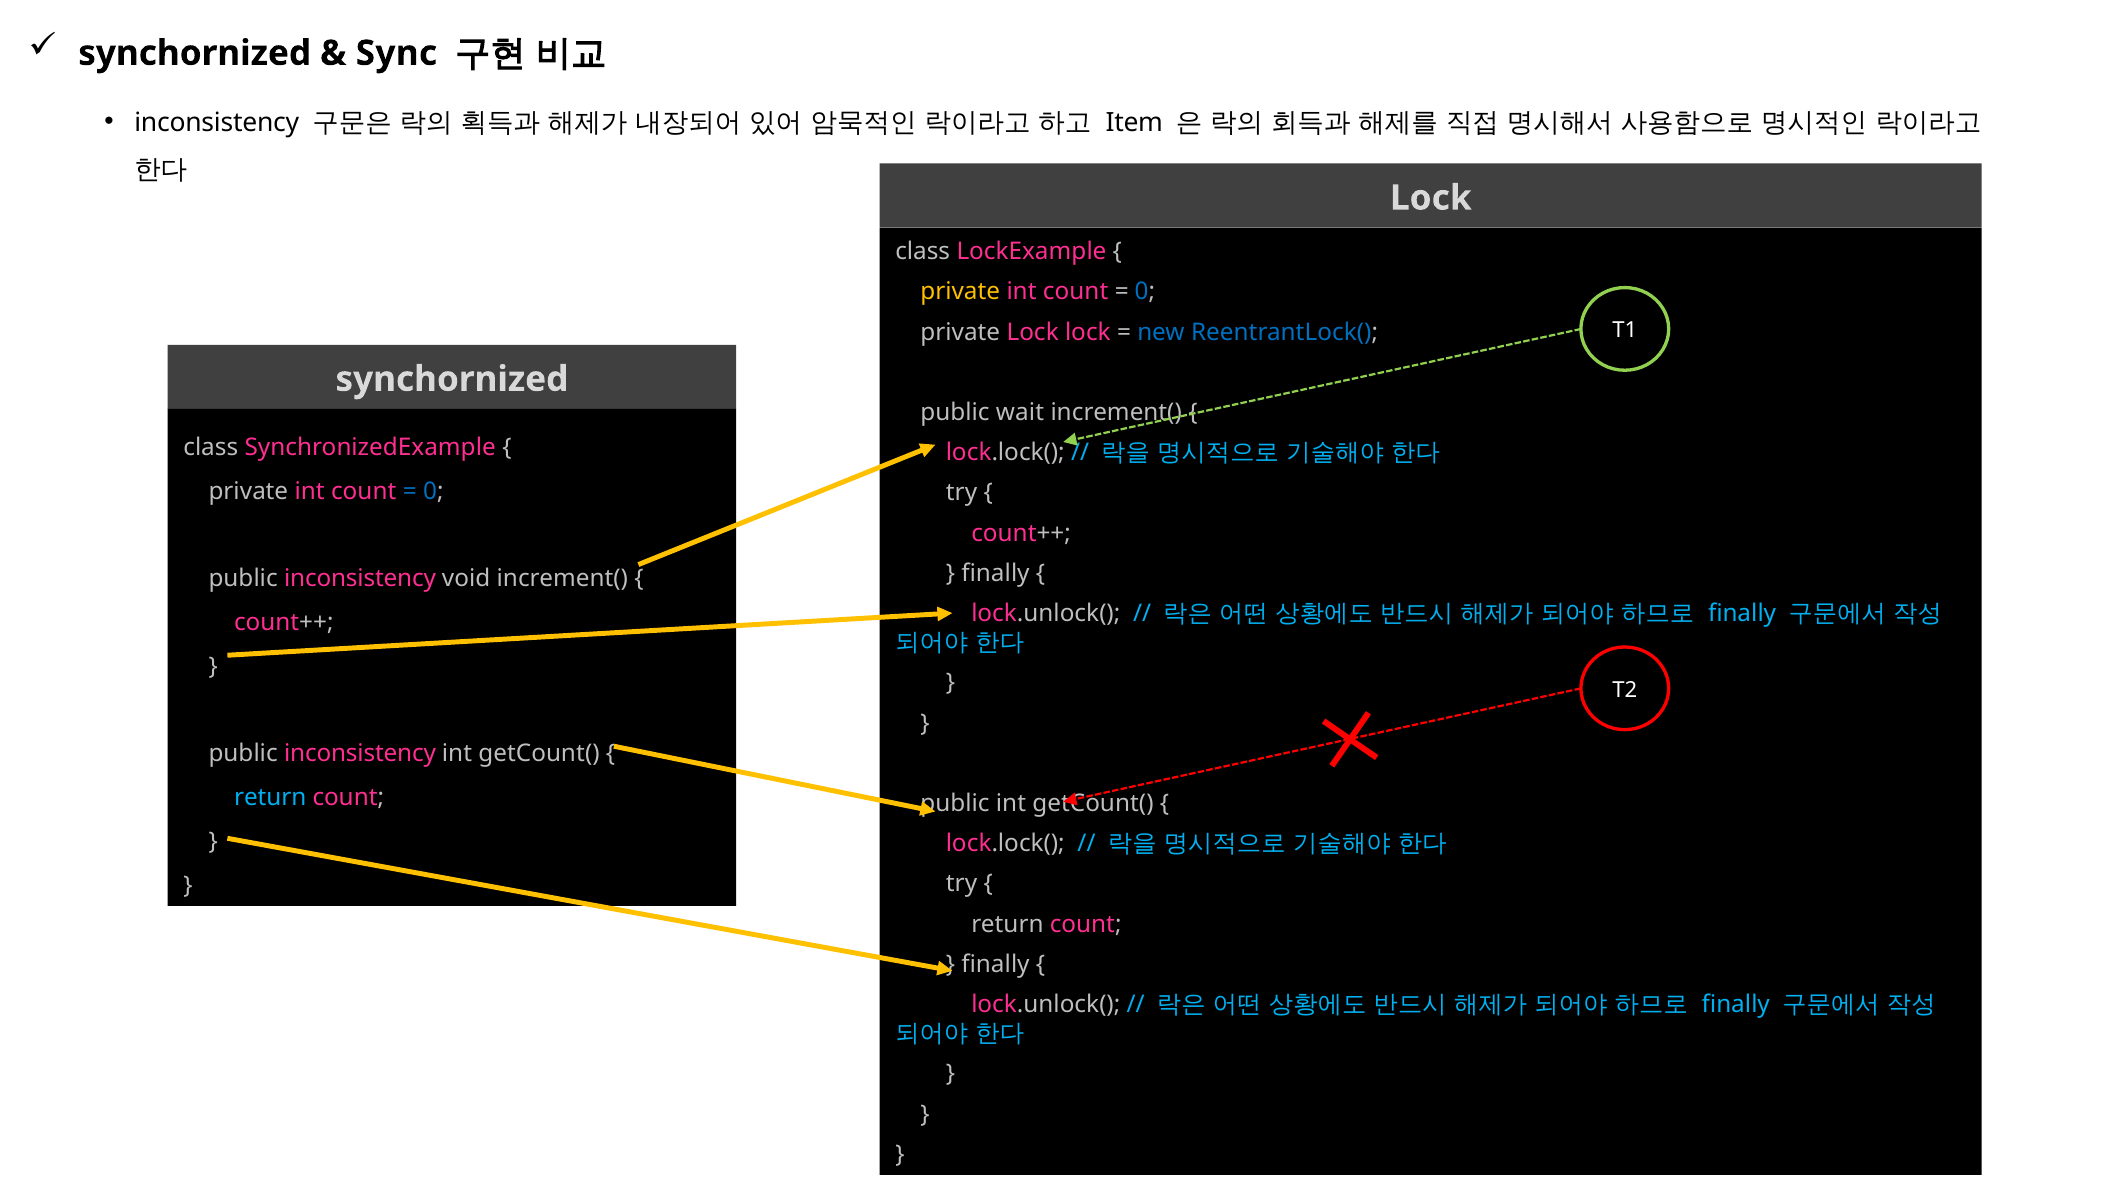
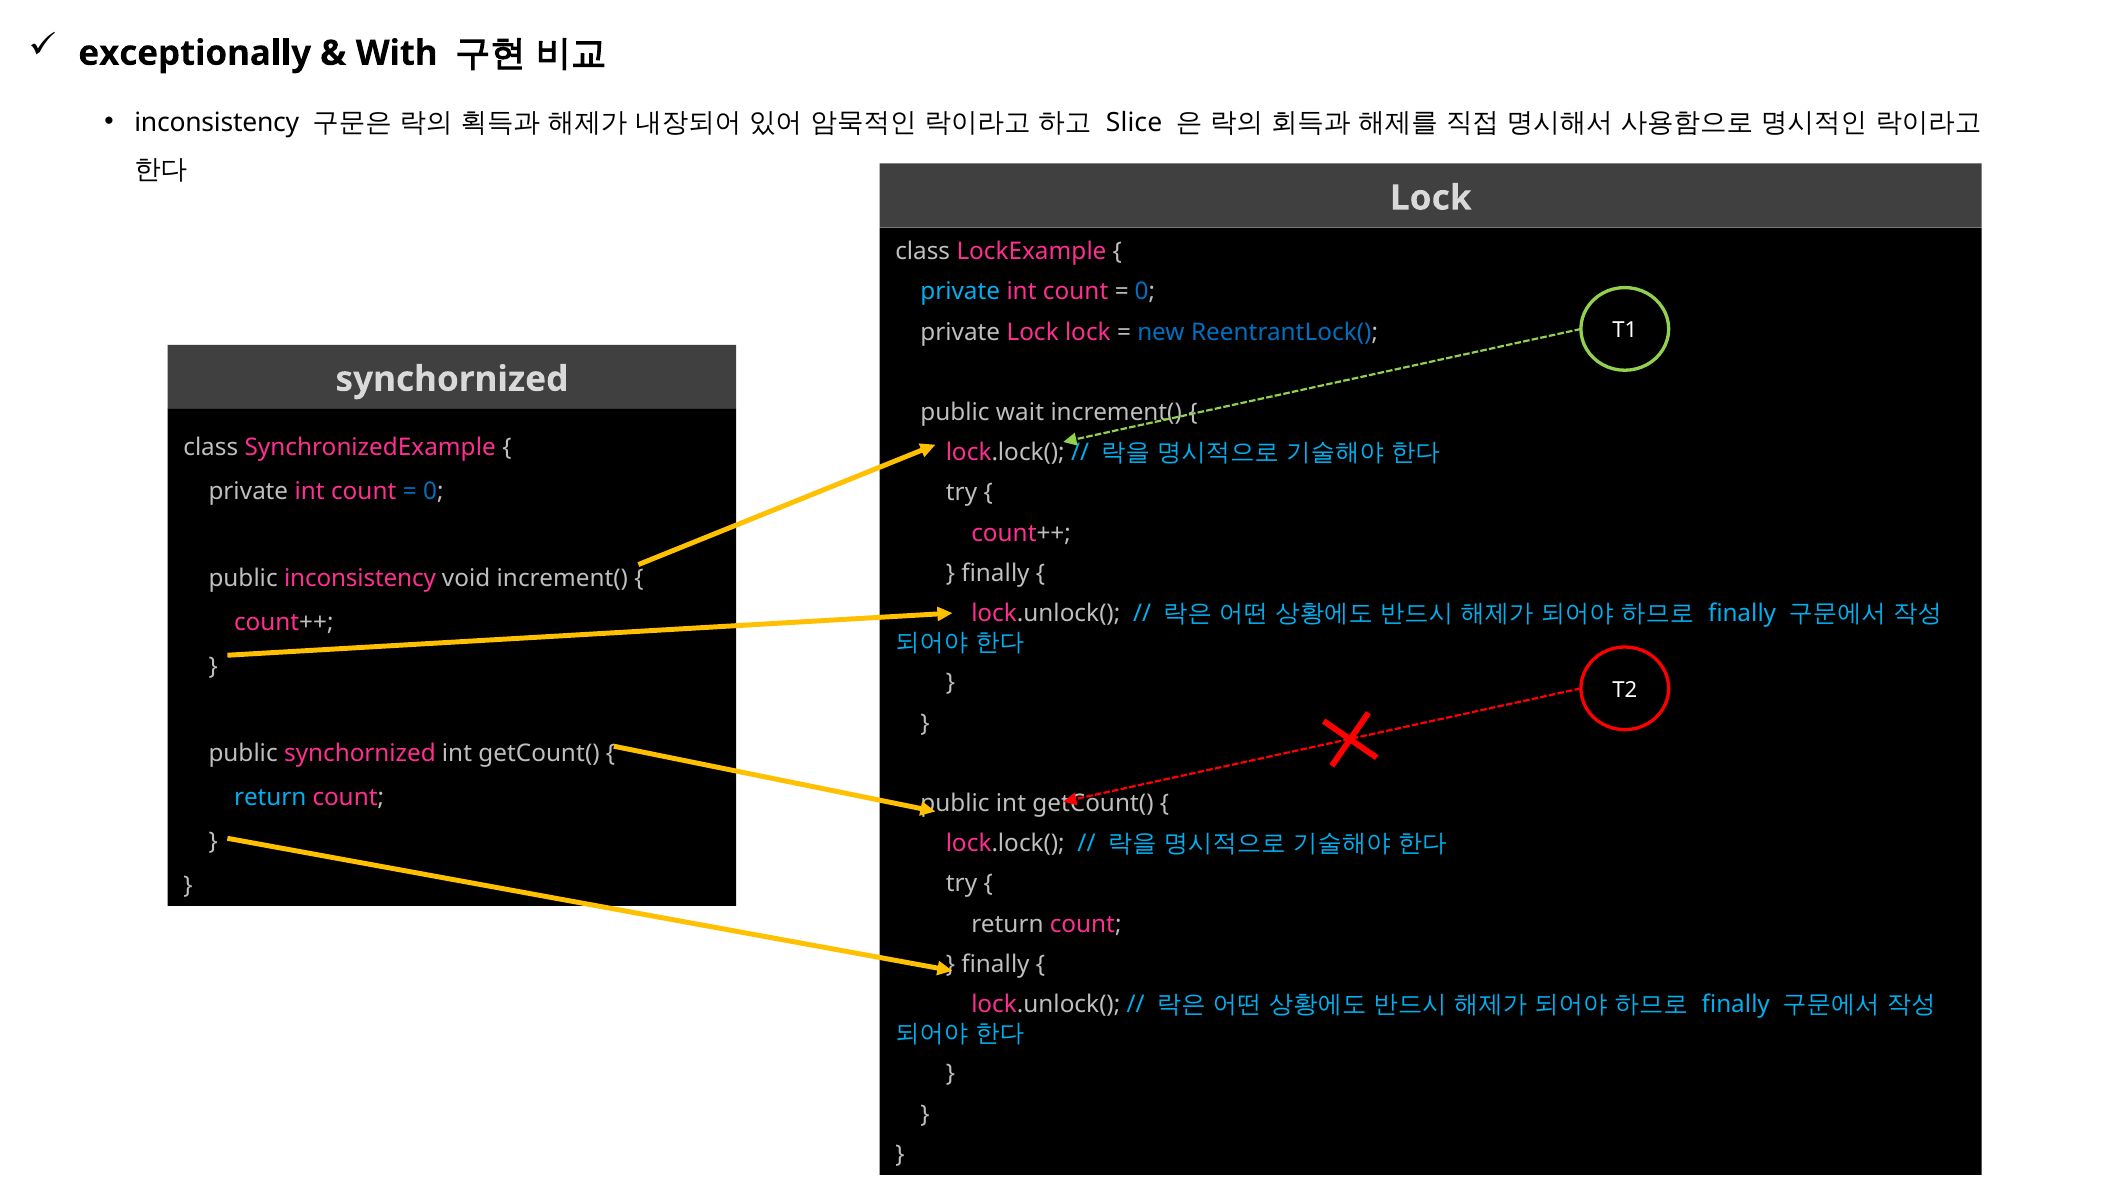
synchornized at (195, 53): synchornized -> exceptionally
Sync: Sync -> With
Item: Item -> Slice
private at (960, 292) colour: yellow -> light blue
inconsistency at (360, 754): inconsistency -> synchornized
